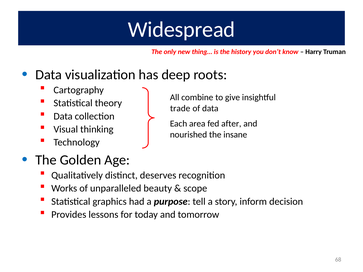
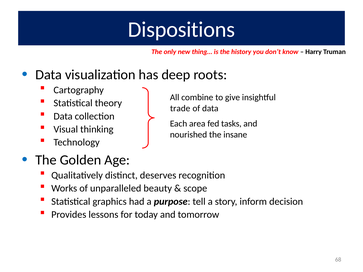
Widespread: Widespread -> Dispositions
after: after -> tasks
